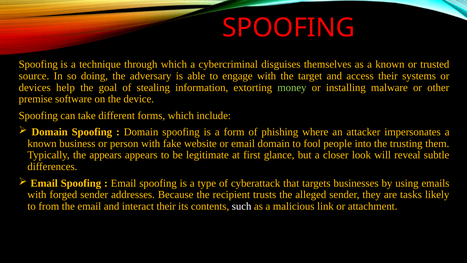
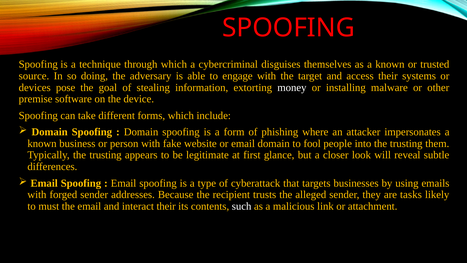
help: help -> pose
money colour: light green -> white
Typically the appears: appears -> trusting
from: from -> must
